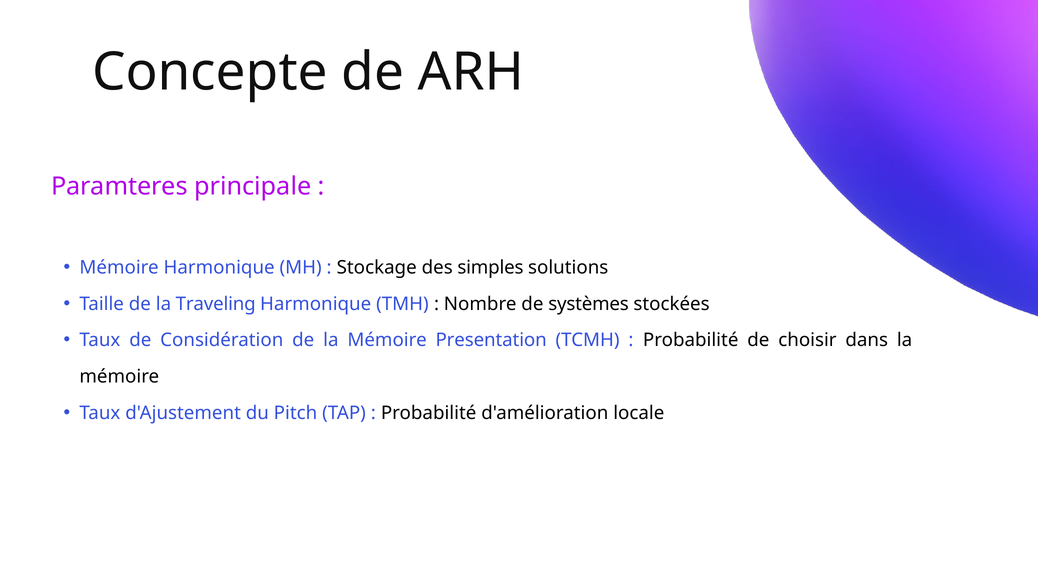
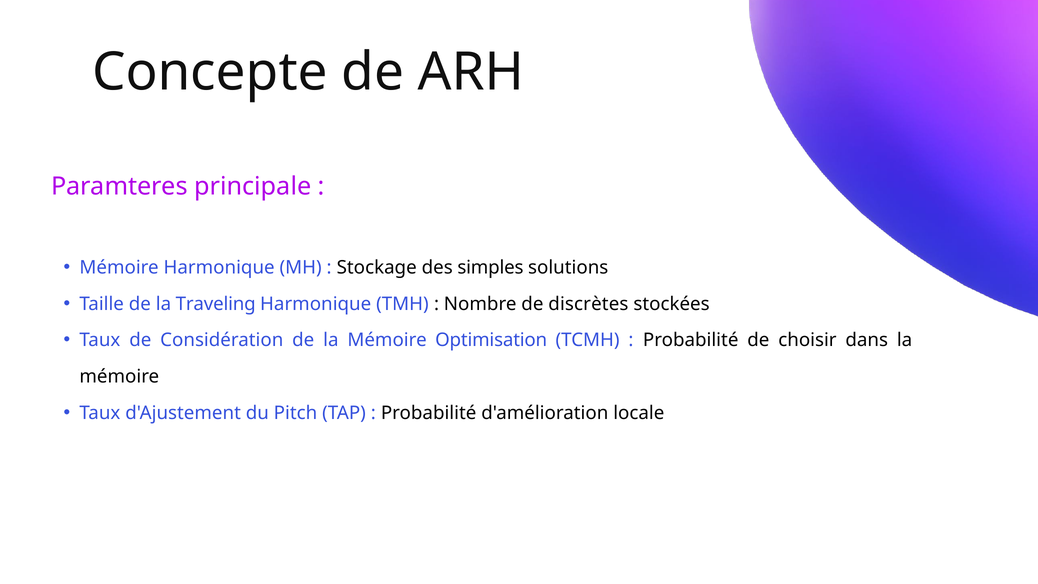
systèmes: systèmes -> discrètes
Presentation: Presentation -> Optimisation
